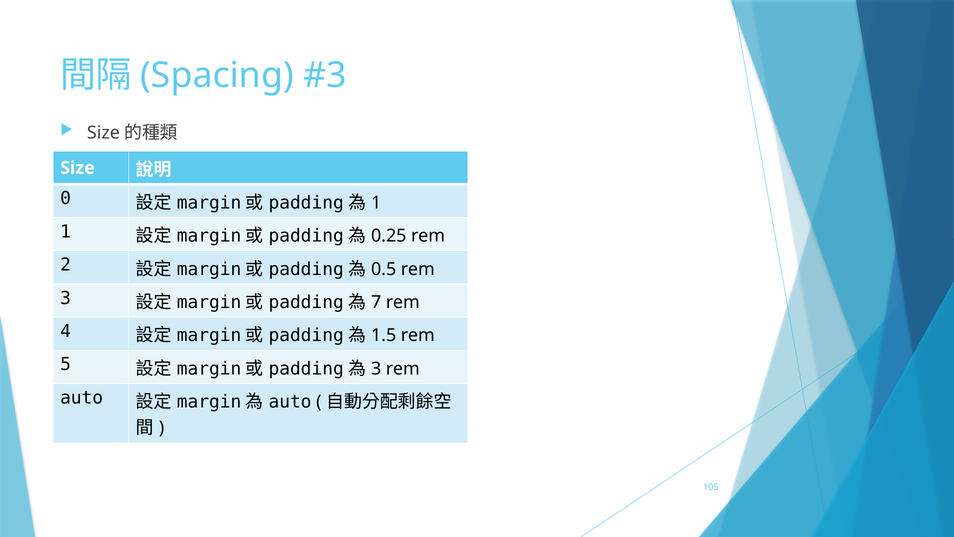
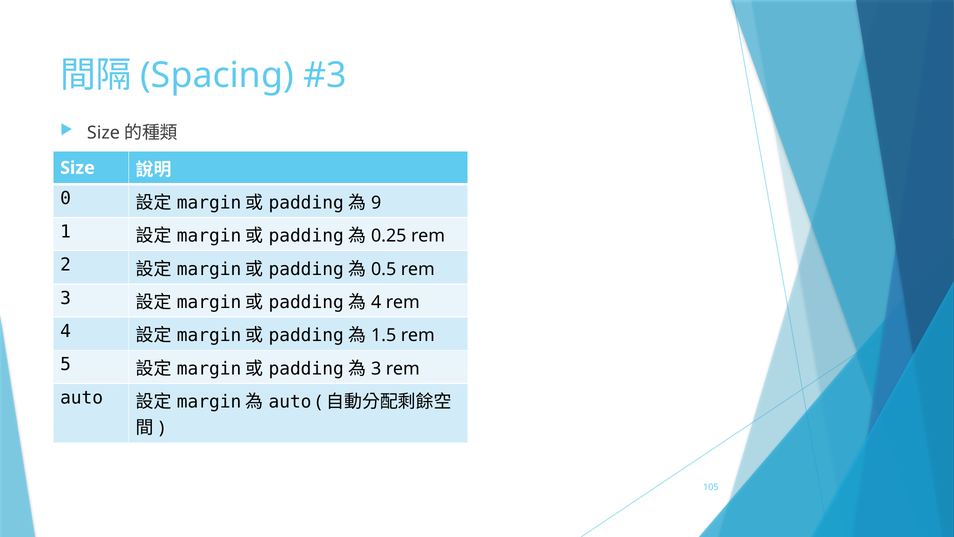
1 at (376, 203): 1 -> 9
7 at (376, 302): 7 -> 4
